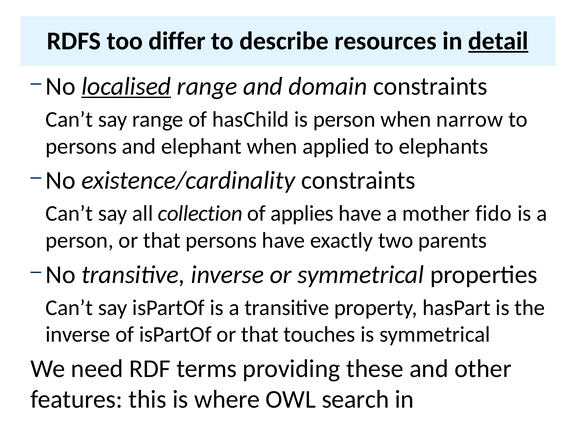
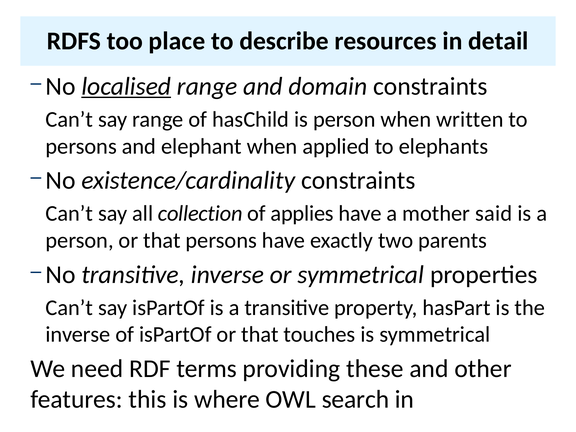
differ: differ -> place
detail underline: present -> none
narrow: narrow -> written
fido: fido -> said
